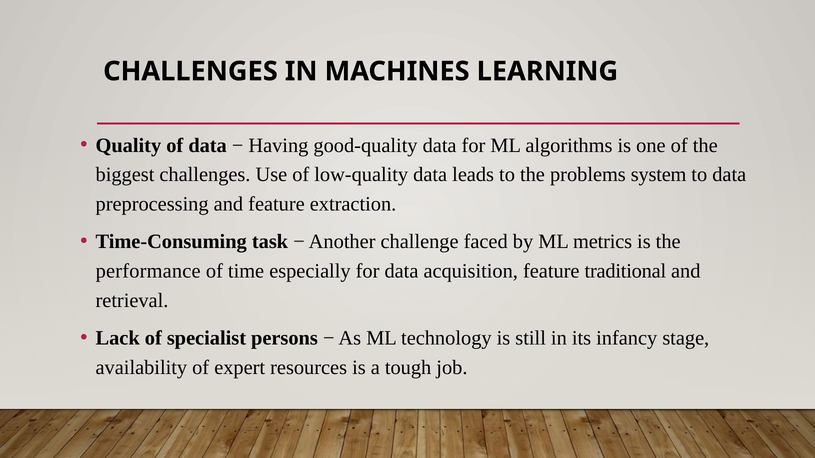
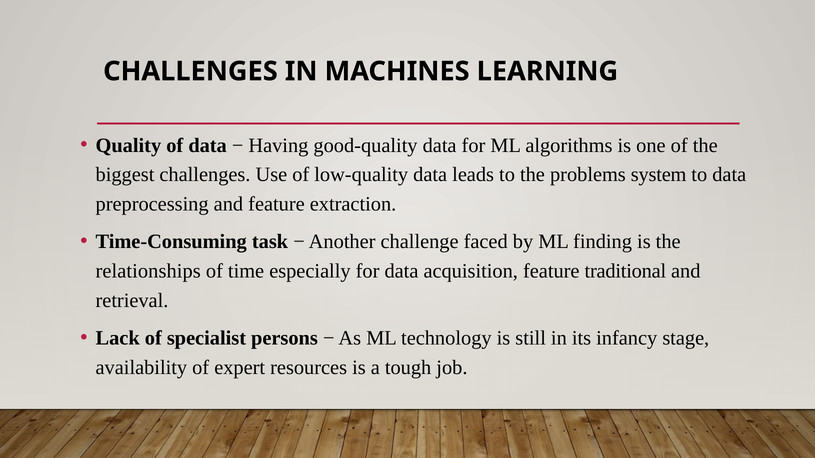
metrics: metrics -> finding
performance: performance -> relationships
